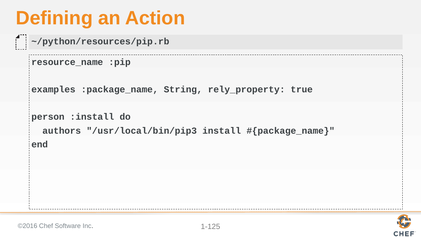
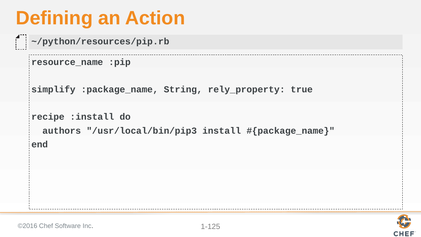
examples: examples -> simplify
person: person -> recipe
